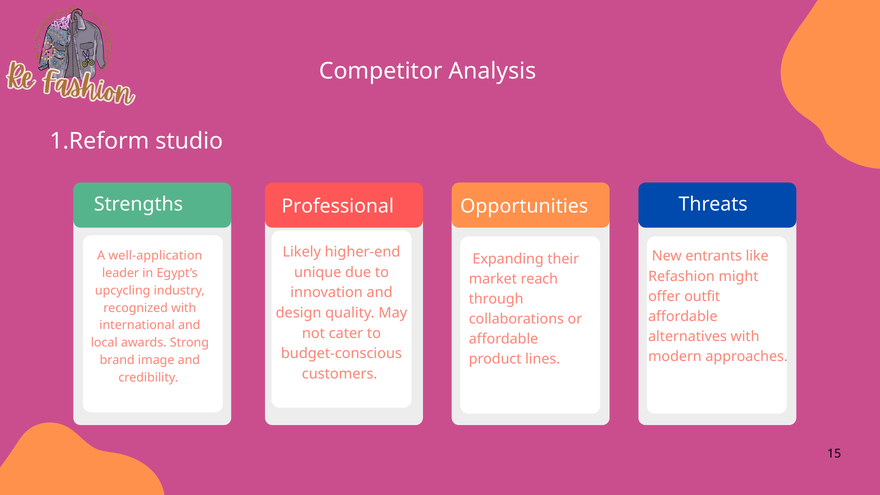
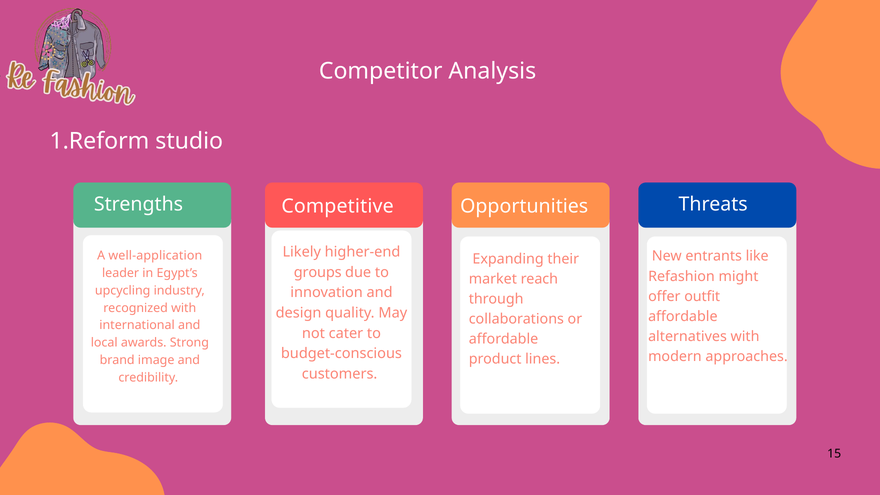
Professional: Professional -> Competitive
unique: unique -> groups
